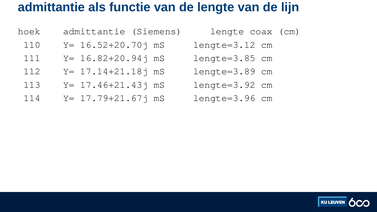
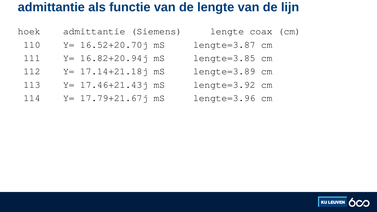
lengte=3.12: lengte=3.12 -> lengte=3.87
